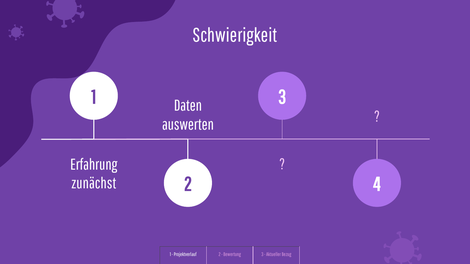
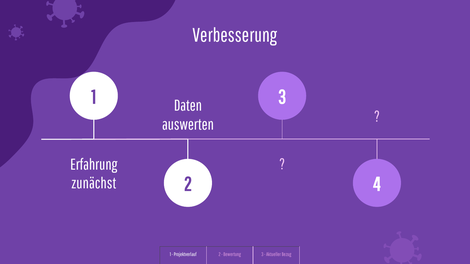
Schwierigkeit: Schwierigkeit -> Verbesserung
